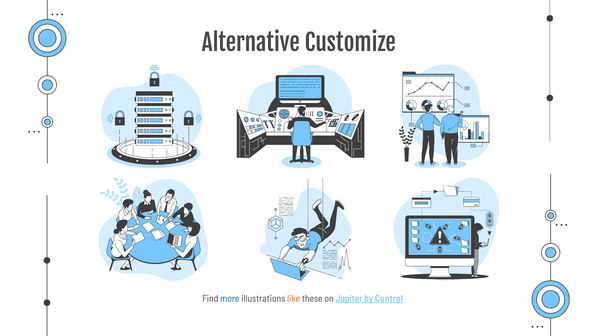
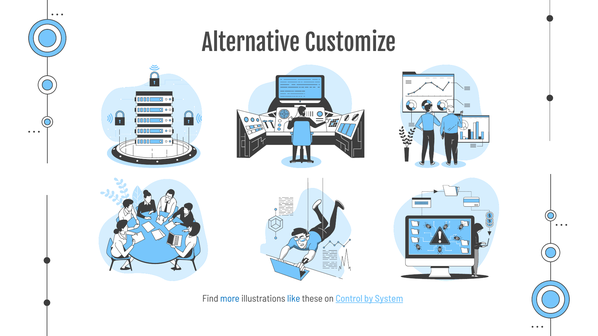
like colour: orange -> blue
Jupiter: Jupiter -> Control
Control: Control -> System
